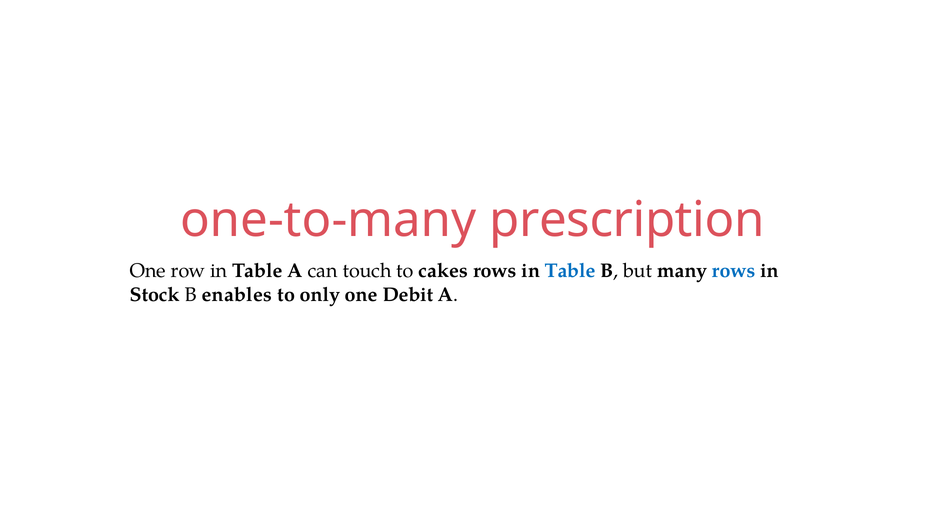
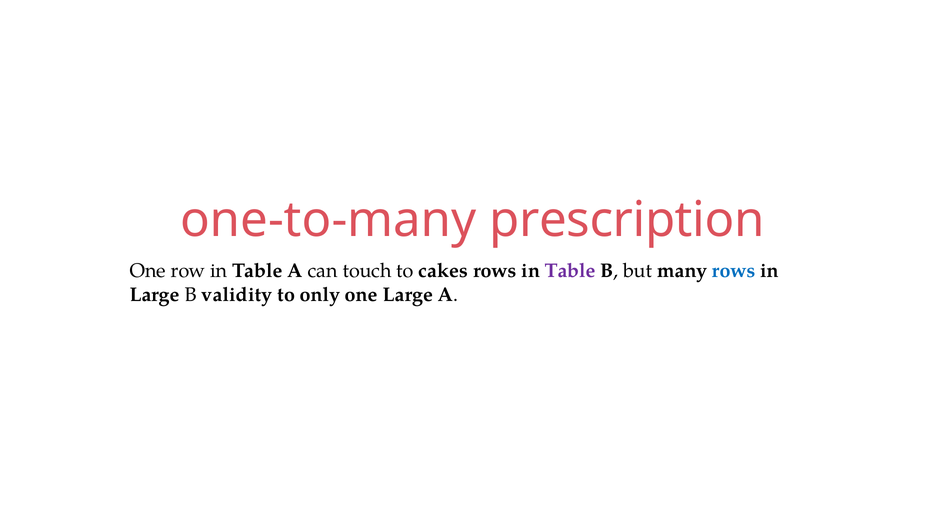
Table at (570, 271) colour: blue -> purple
Stock at (155, 294): Stock -> Large
enables: enables -> validity
one Debit: Debit -> Large
